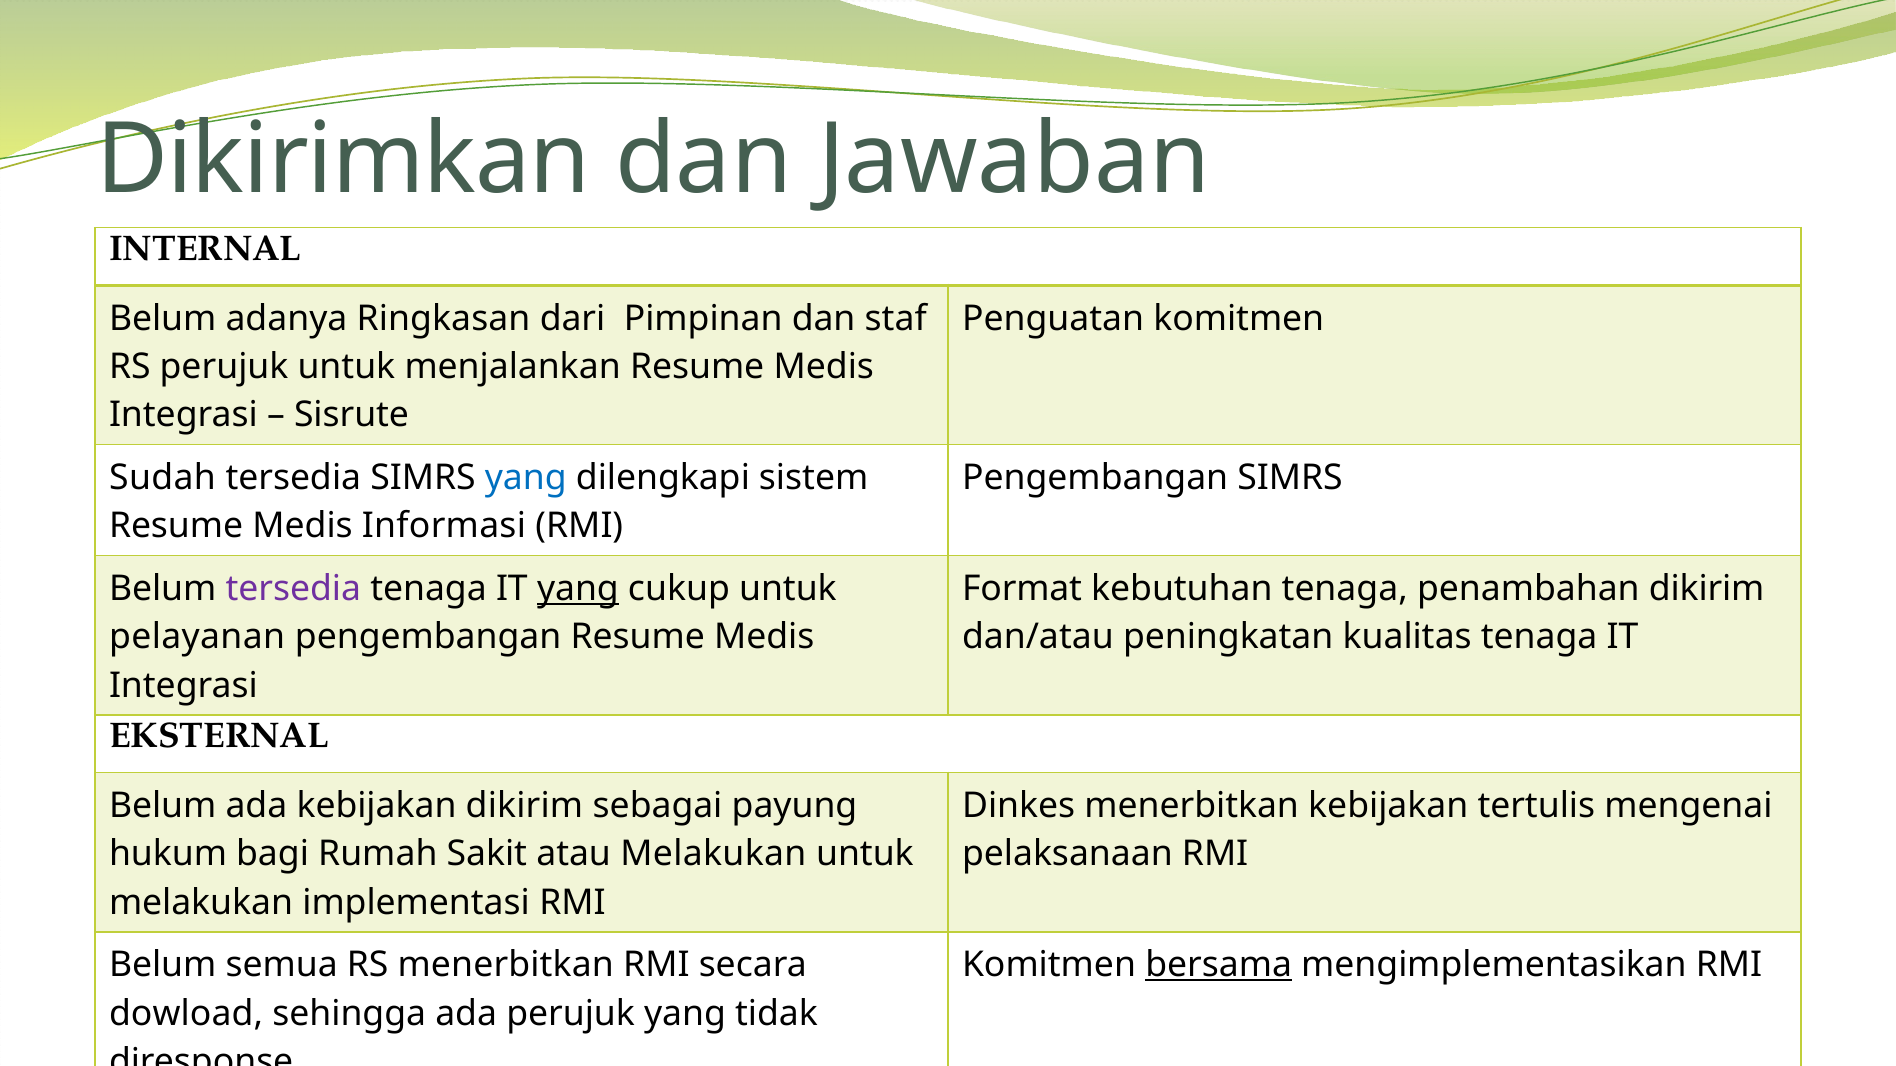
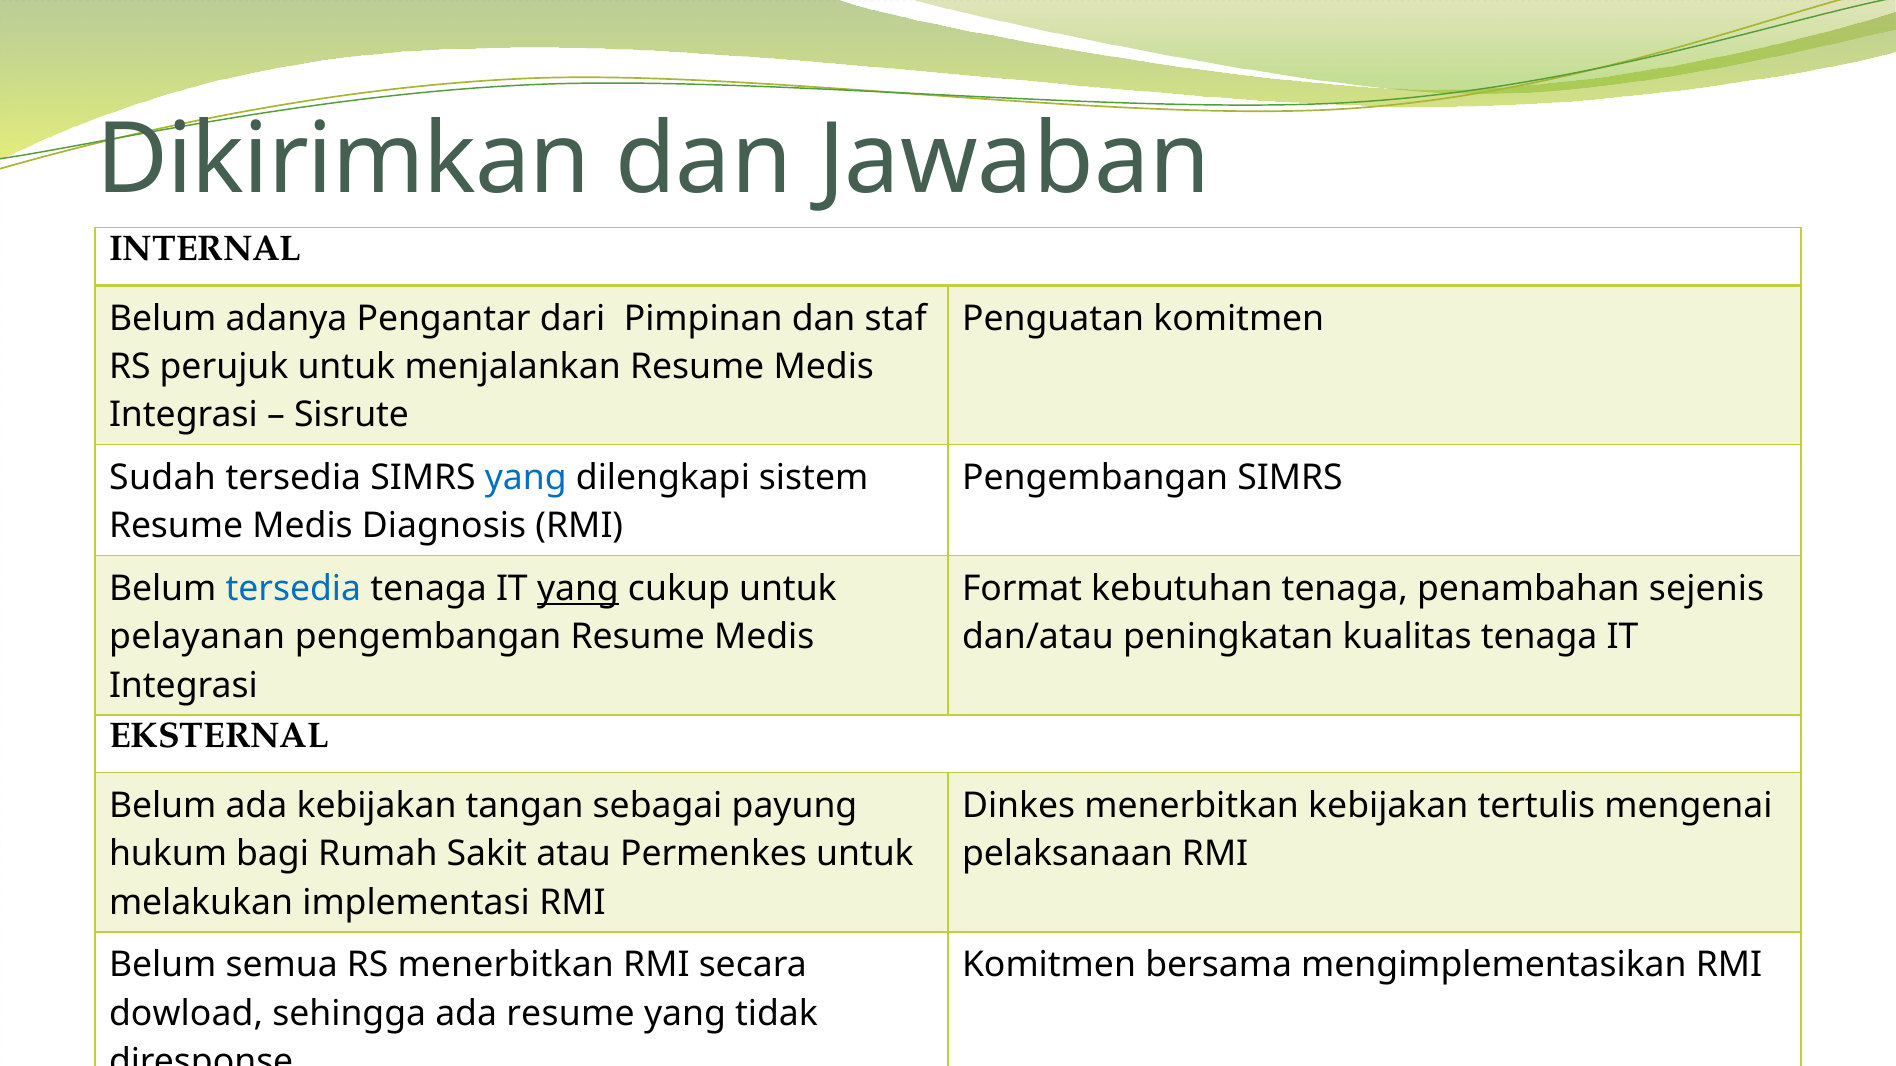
Ringkasan: Ringkasan -> Pengantar
Informasi: Informasi -> Diagnosis
tersedia at (293, 589) colour: purple -> blue
penambahan dikirim: dikirim -> sejenis
kebijakan dikirim: dikirim -> tangan
atau Melakukan: Melakukan -> Permenkes
bersama underline: present -> none
ada perujuk: perujuk -> resume
